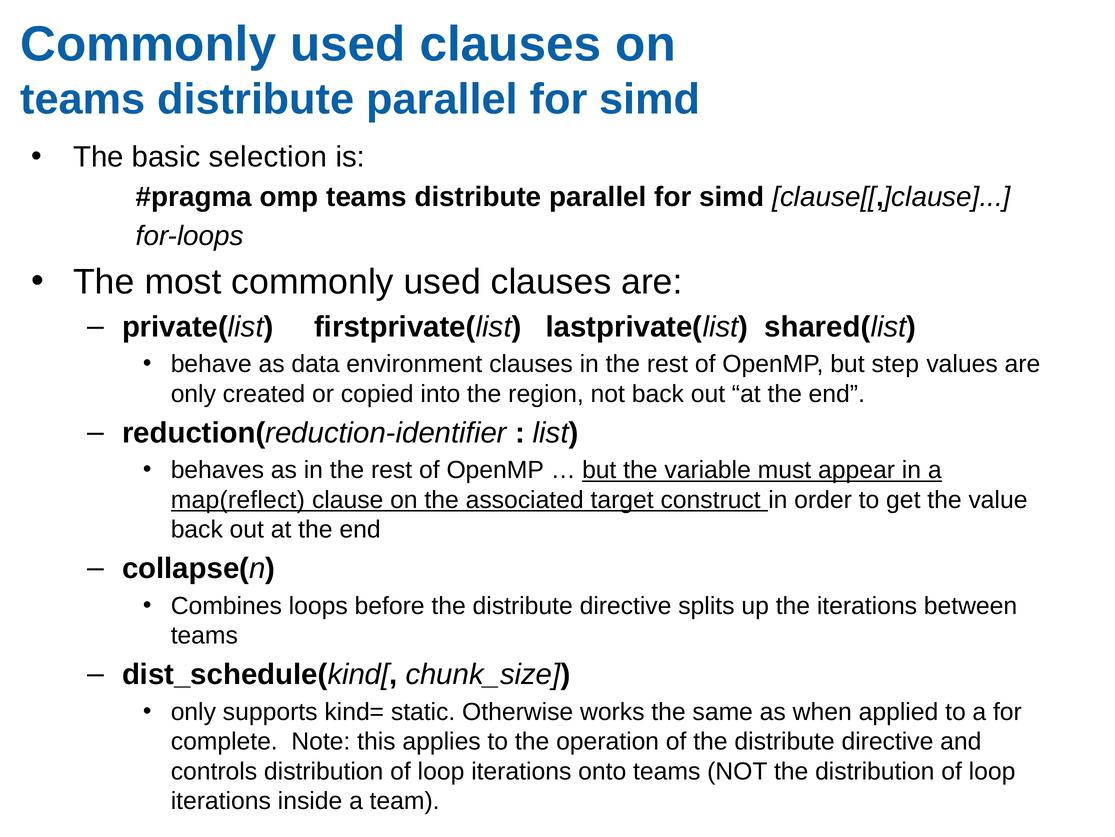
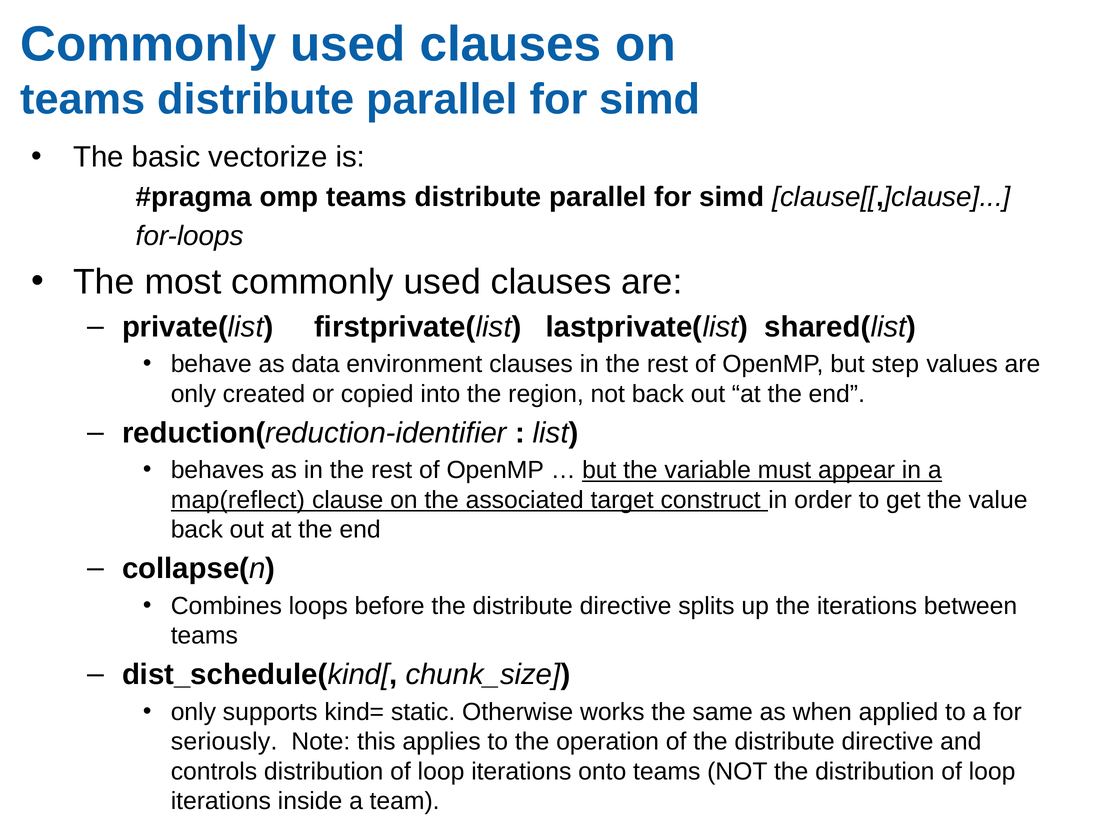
selection: selection -> vectorize
complete: complete -> seriously
